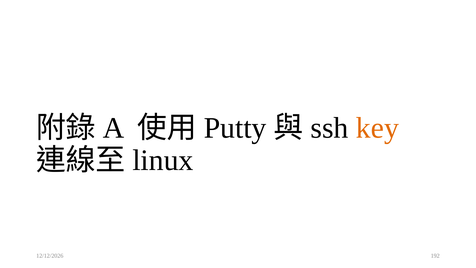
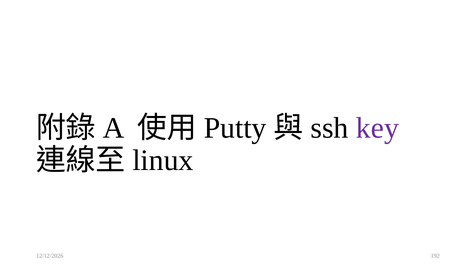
key colour: orange -> purple
